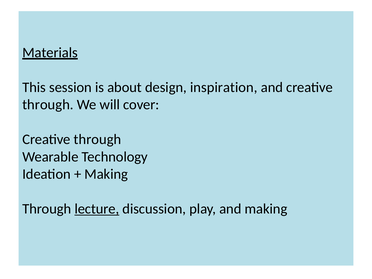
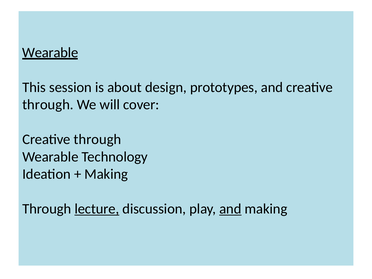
Materials at (50, 53): Materials -> Wearable
inspiration: inspiration -> prototypes
and at (230, 209) underline: none -> present
